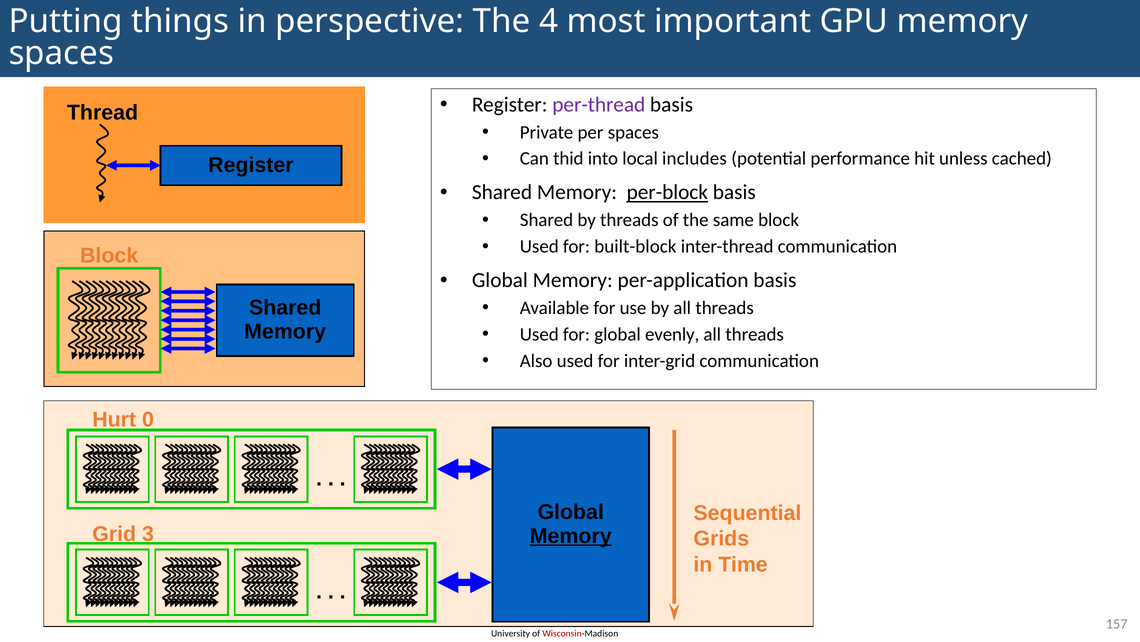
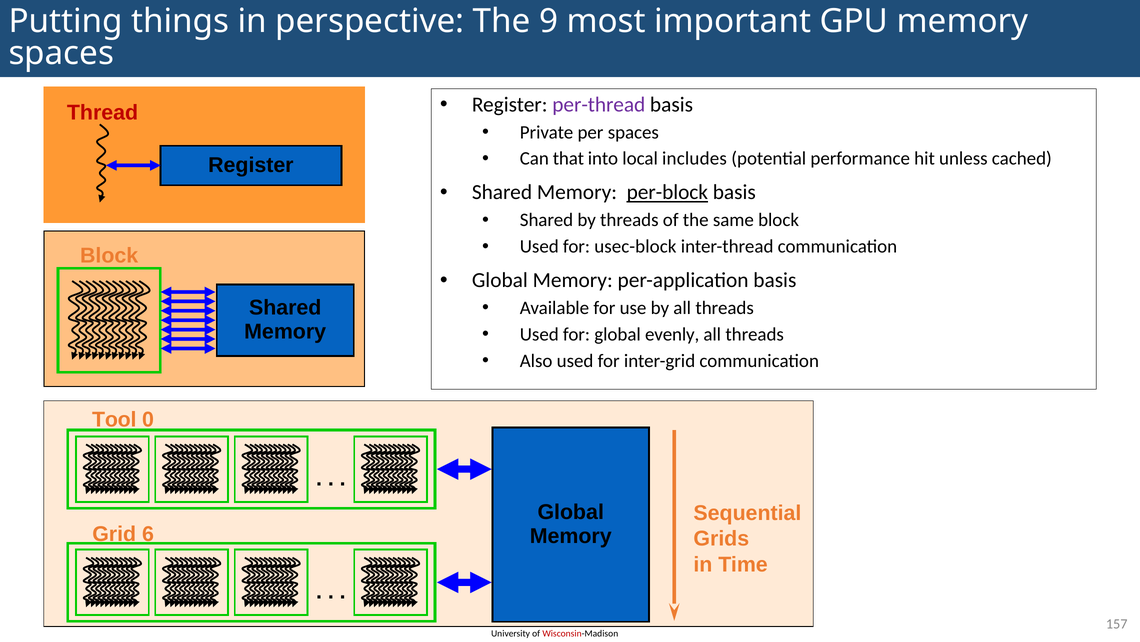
4: 4 -> 9
Thread colour: black -> red
thid: thid -> that
built-block: built-block -> usec-block
Hurt: Hurt -> Tool
3: 3 -> 6
Memory at (571, 535) underline: present -> none
